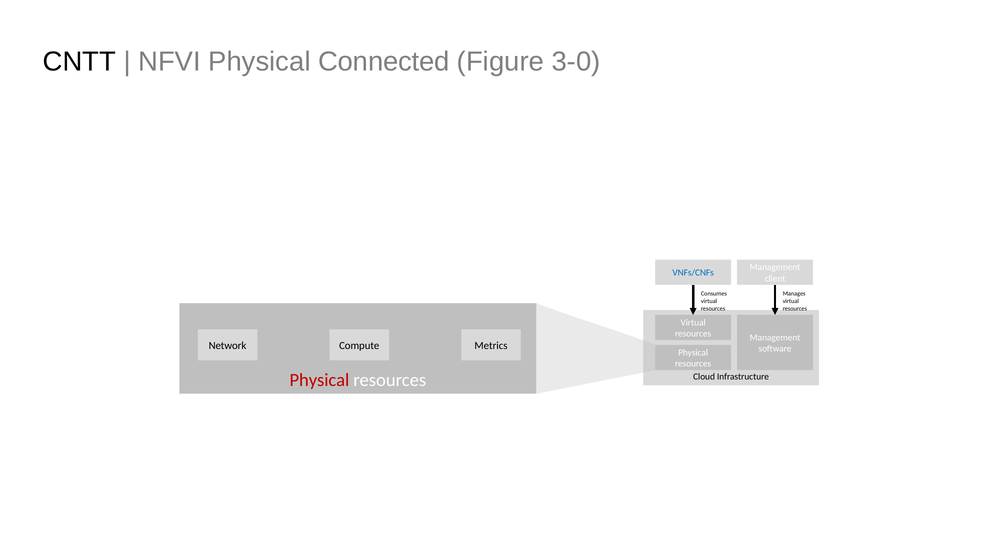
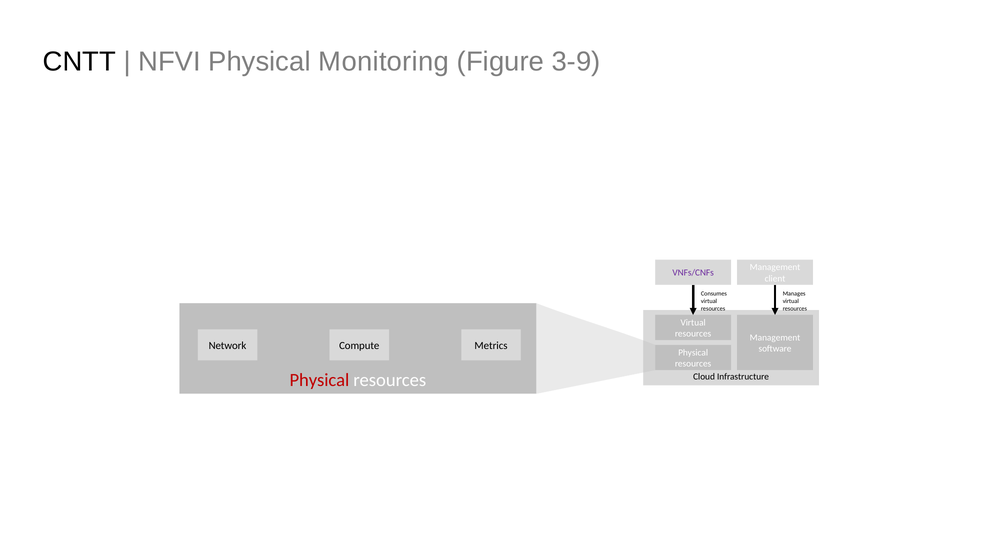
Connected: Connected -> Monitoring
3-0: 3-0 -> 3-9
VNFs/CNFs colour: blue -> purple
